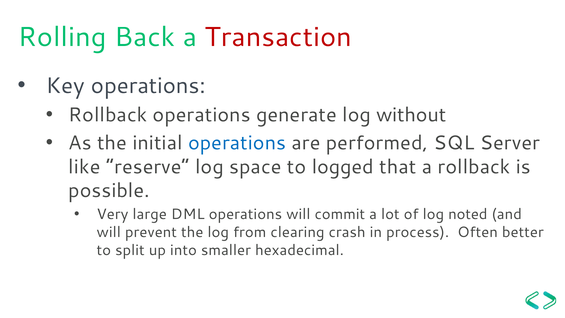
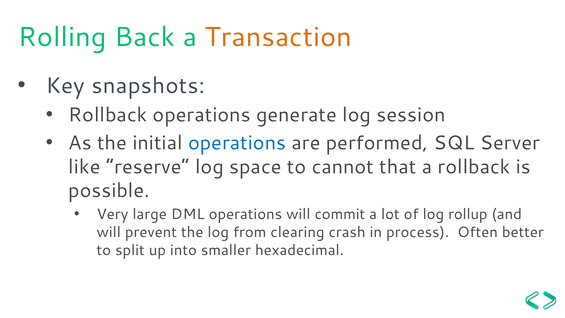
Transaction colour: red -> orange
Key operations: operations -> snapshots
without: without -> session
logged: logged -> cannot
noted: noted -> rollup
